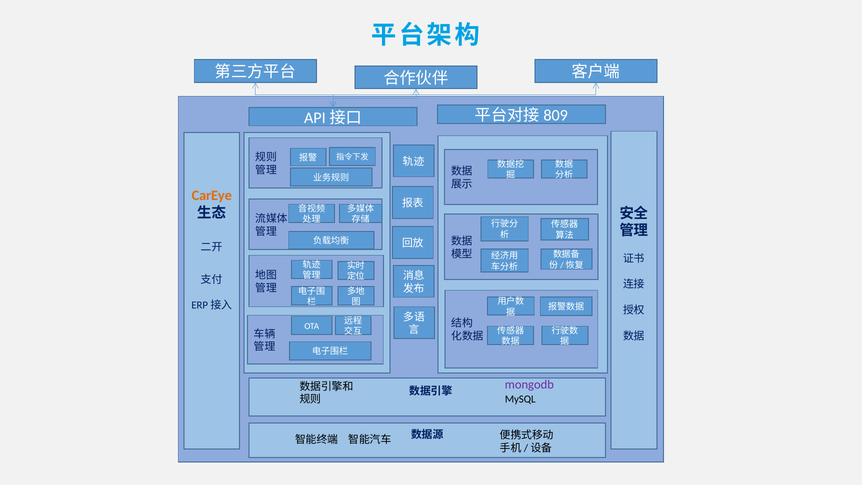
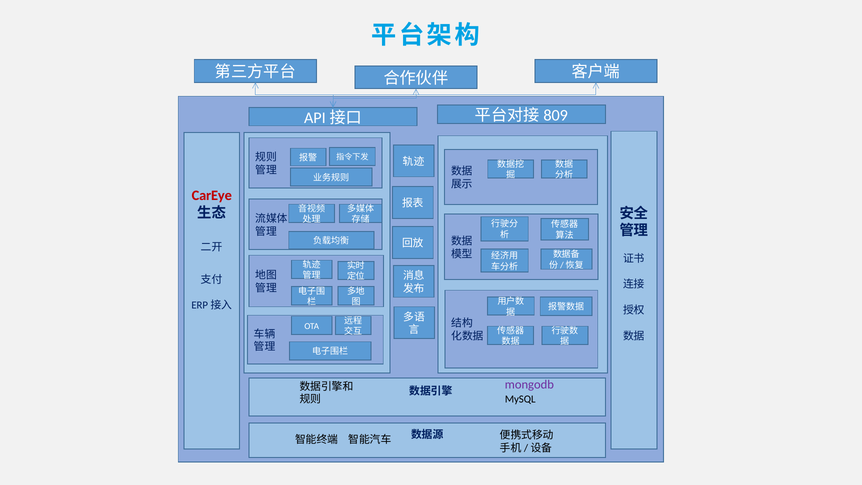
CarEye colour: orange -> red
